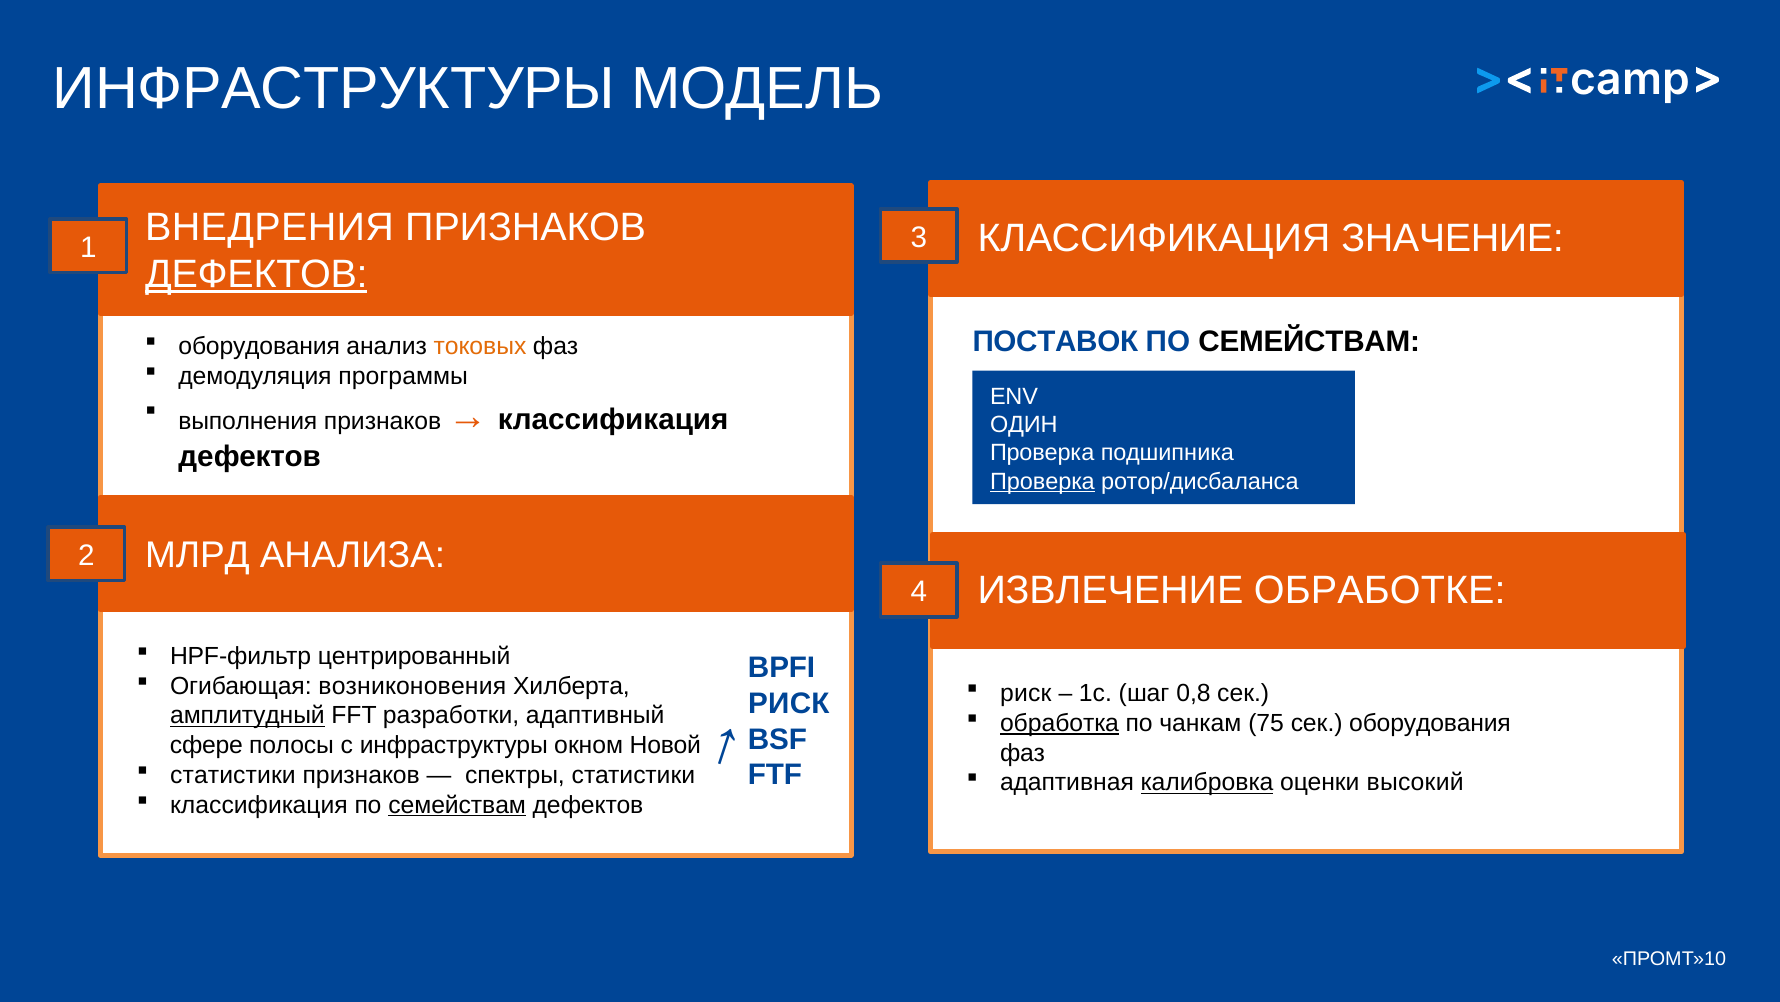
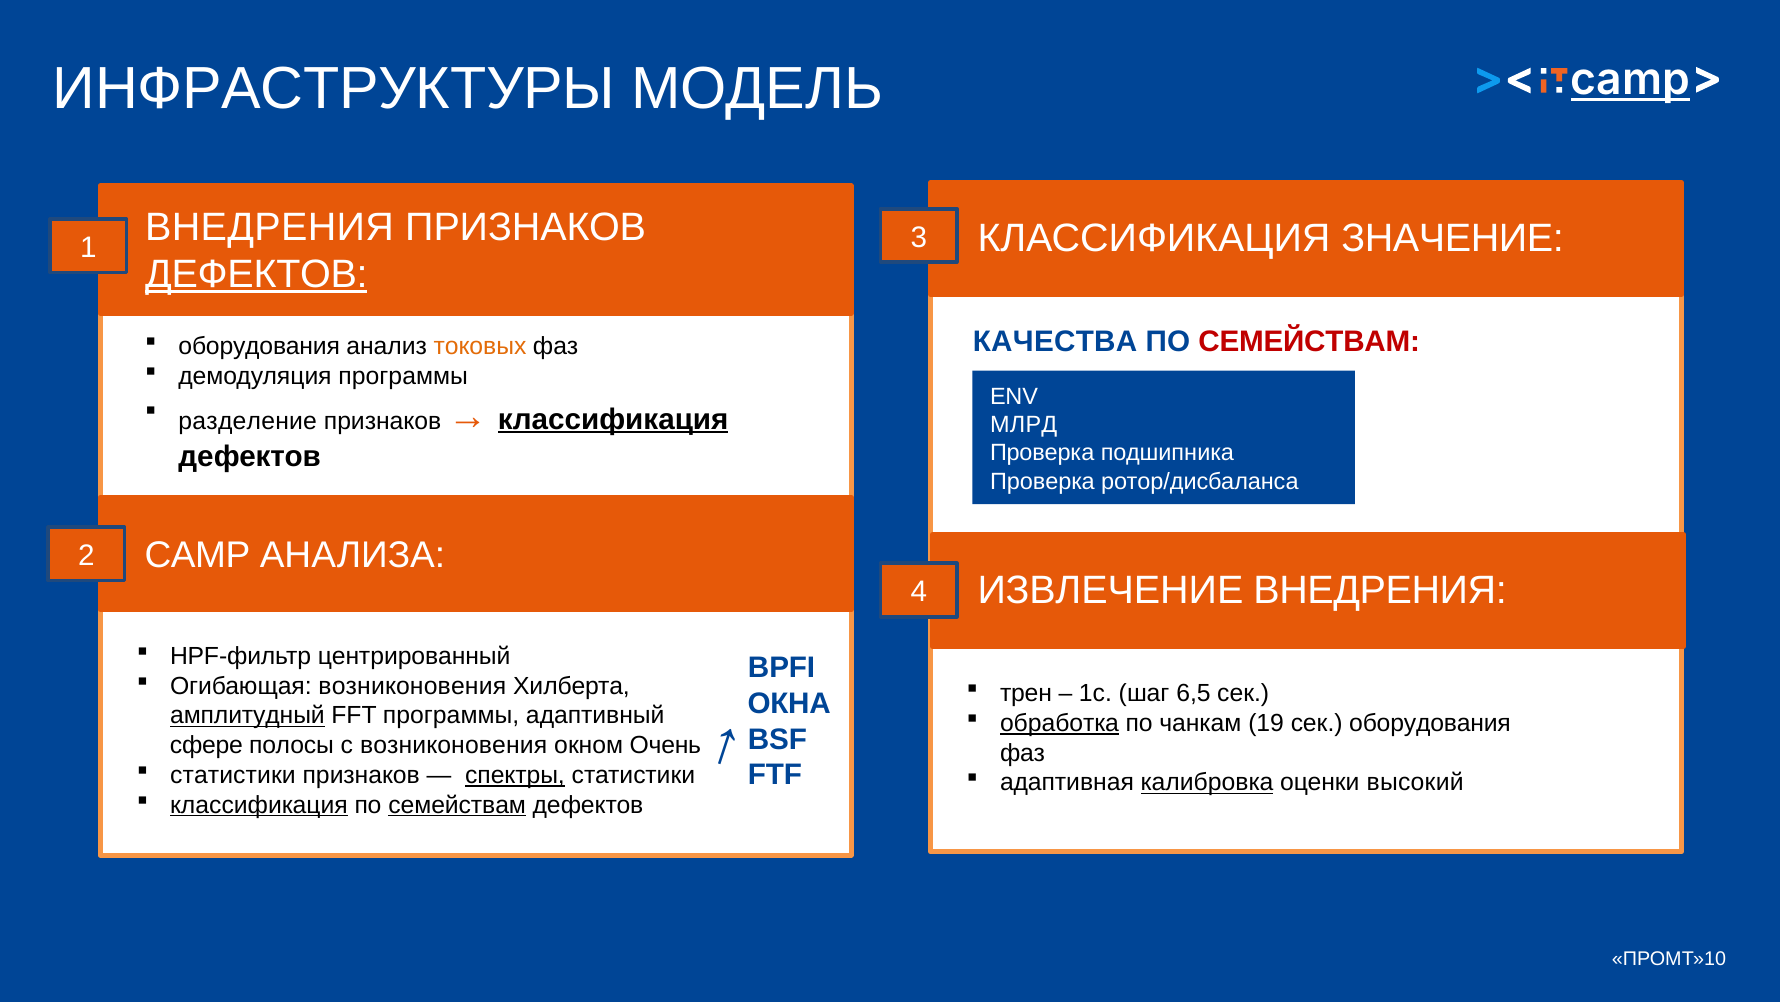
camp at (1630, 80) underline: none -> present
ПОСТАВОК: ПОСТАВОК -> КАЧЕСТВА
СЕМЕЙСТВАМ at (1309, 342) colour: black -> red
выполнения: выполнения -> разделение
классификация at (613, 419) underline: none -> present
ОДИН: ОДИН -> МЛРД
Проверка at (1042, 481) underline: present -> none
МЛРД at (197, 555): МЛРД -> CAMP
ИЗВЛЕЧЕНИЕ ОБРАБОТКЕ: ОБРАБОТКЕ -> ВНЕДРЕНИЯ
риск at (1026, 693): риск -> трен
0,8: 0,8 -> 6,5
РИСК at (789, 703): РИСК -> ОКНА
FFT разработки: разработки -> программы
75: 75 -> 19
с инфраструктуры: инфраструктуры -> возниконовения
Новой: Новой -> Очень
спектры underline: none -> present
классификация at (259, 804) underline: none -> present
